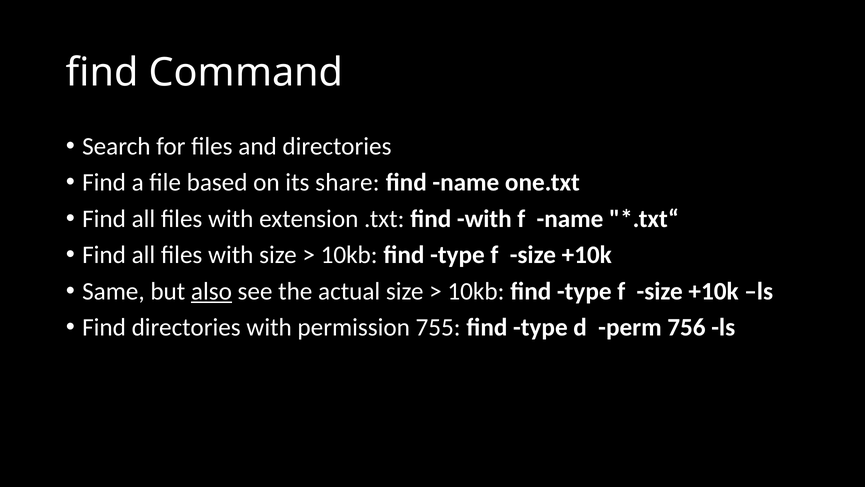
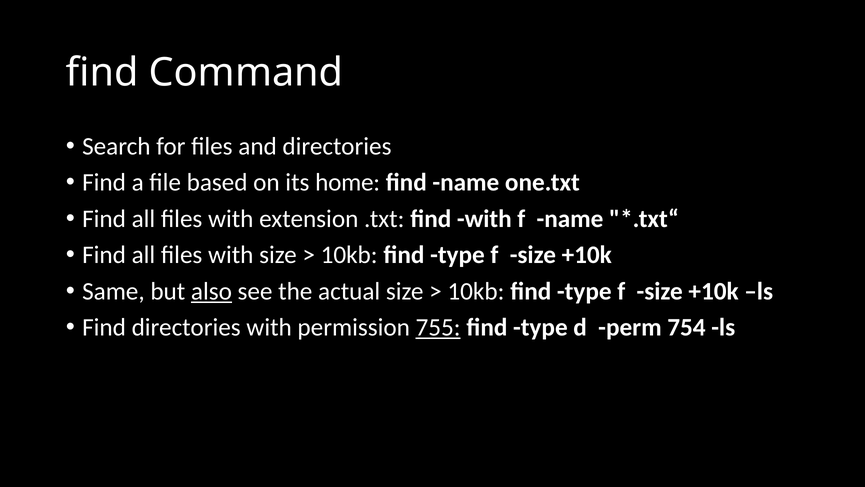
share: share -> home
755 underline: none -> present
756: 756 -> 754
